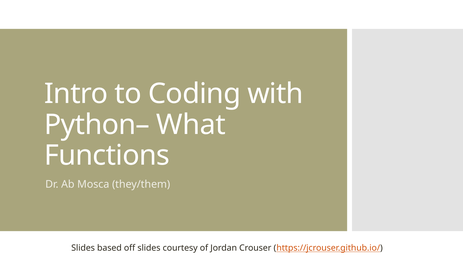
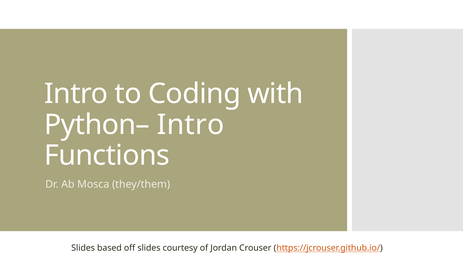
Python– What: What -> Intro
